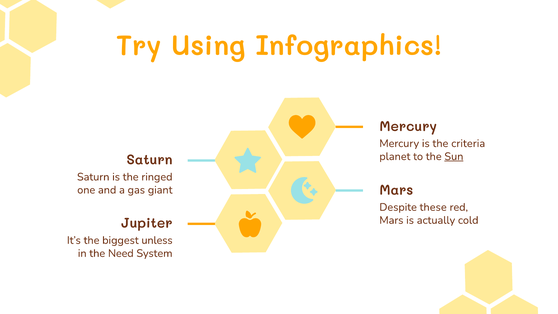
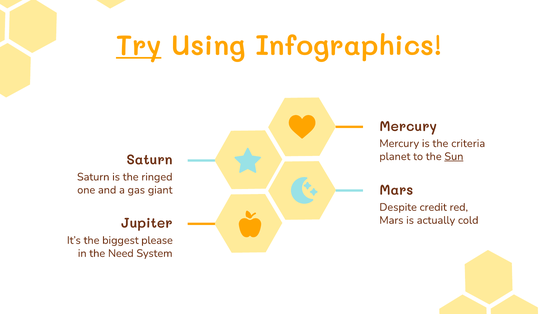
Try underline: none -> present
these: these -> credit
unless: unless -> please
